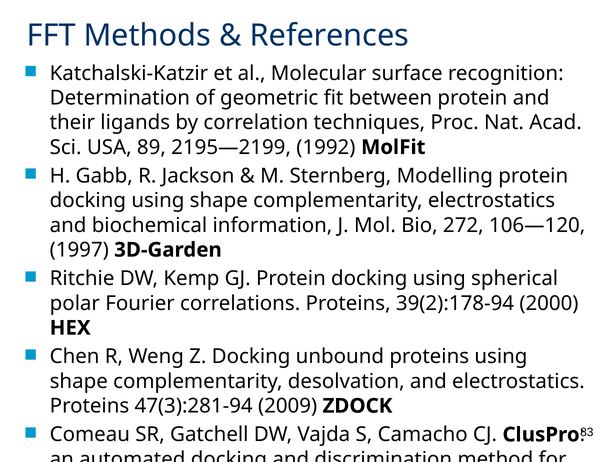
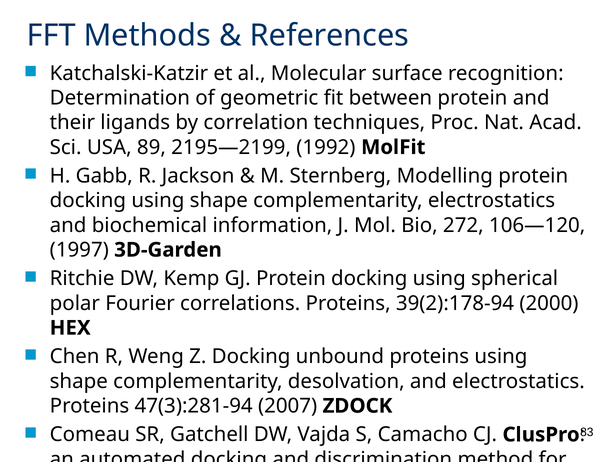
2009: 2009 -> 2007
